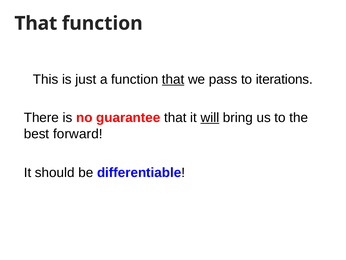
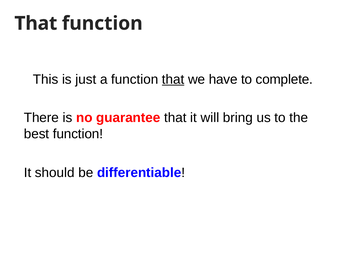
pass: pass -> have
iterations: iterations -> complete
will underline: present -> none
best forward: forward -> function
